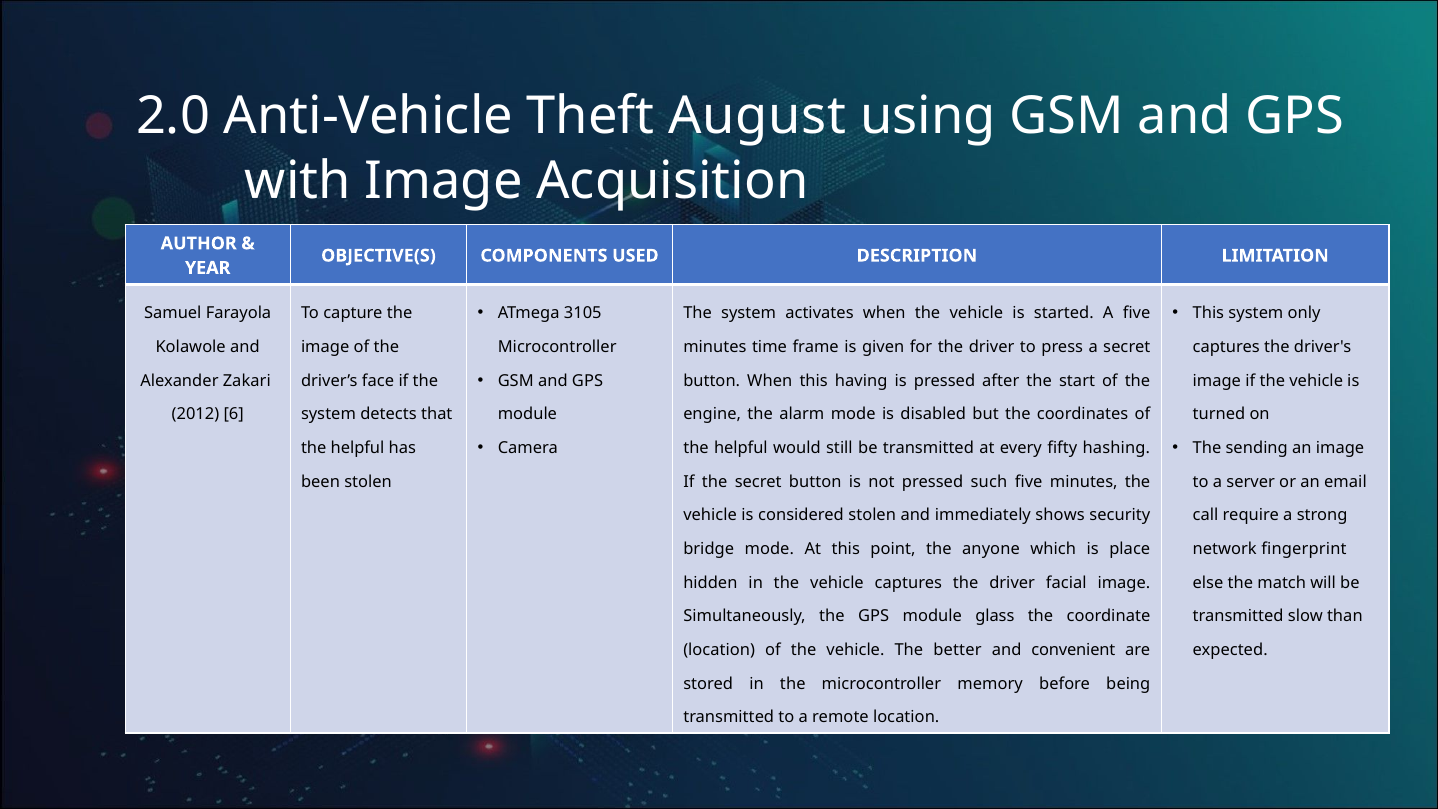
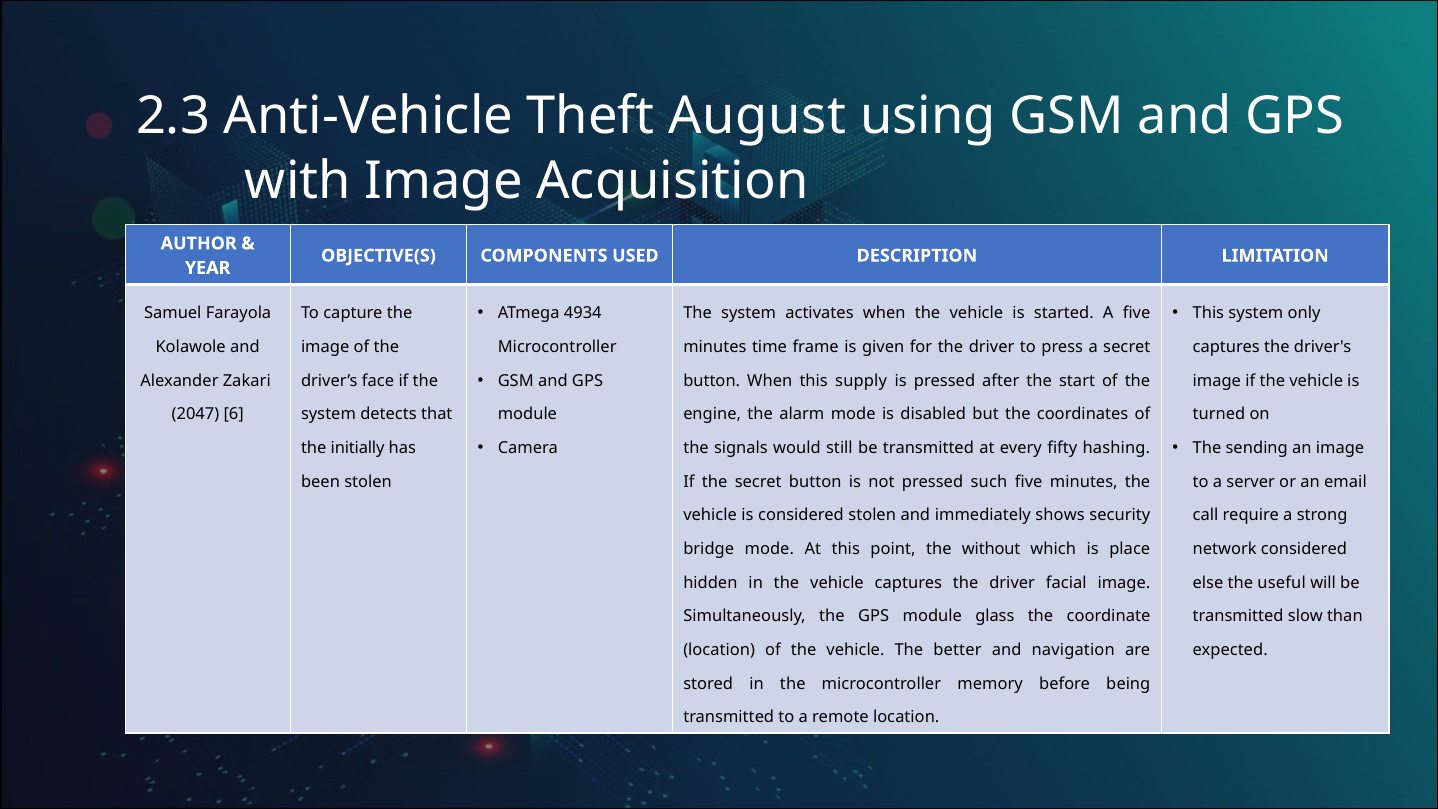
2.0: 2.0 -> 2.3
3105: 3105 -> 4934
having: having -> supply
2012: 2012 -> 2047
helpful at (358, 448): helpful -> initially
helpful at (741, 448): helpful -> signals
anyone: anyone -> without
network fingerprint: fingerprint -> considered
match: match -> useful
convenient: convenient -> navigation
